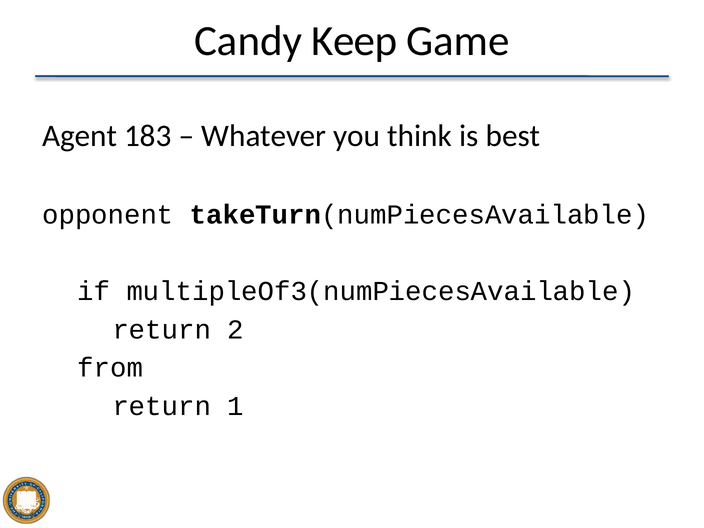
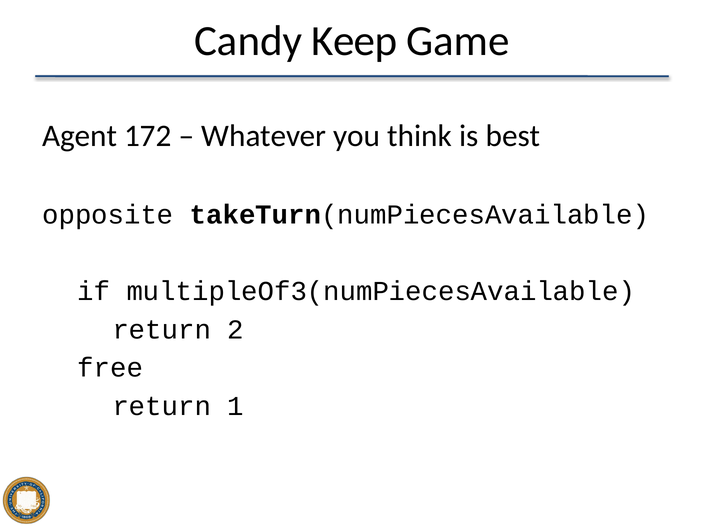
183: 183 -> 172
opponent: opponent -> opposite
from: from -> free
